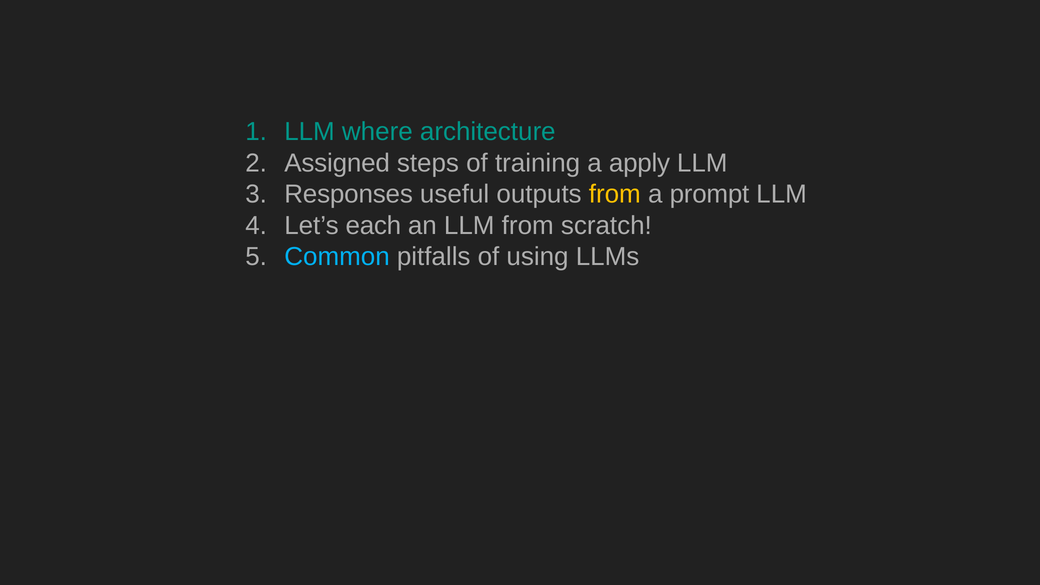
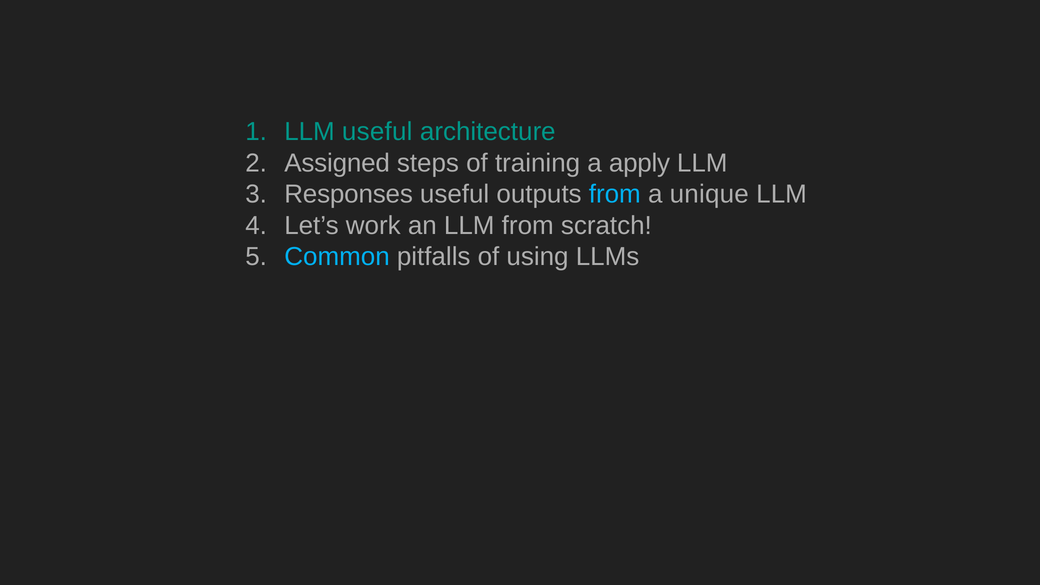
LLM where: where -> useful
from at (615, 194) colour: yellow -> light blue
prompt: prompt -> unique
each: each -> work
